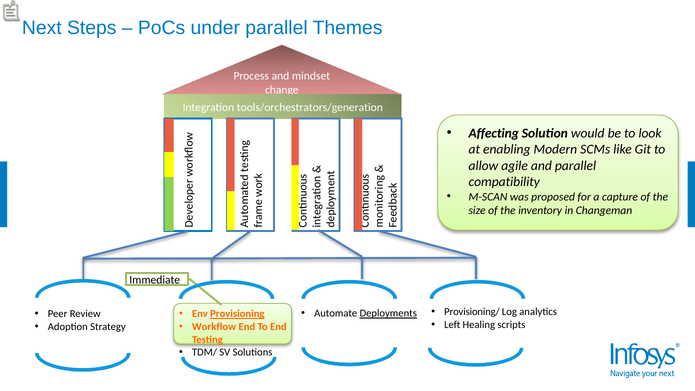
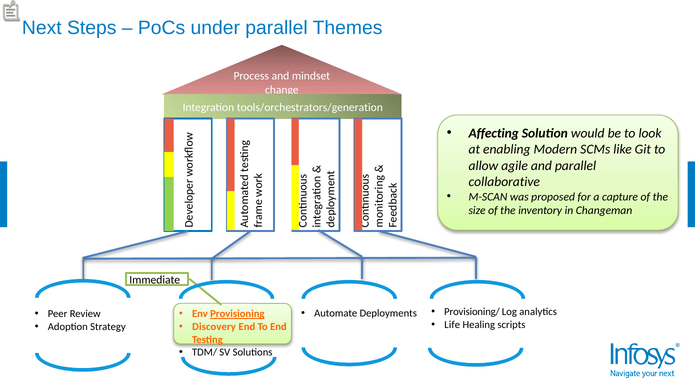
compatibility: compatibility -> collaborative
Deployments underline: present -> none
Left: Left -> Life
Workflow: Workflow -> Discovery
